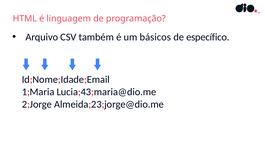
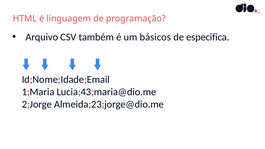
específico: específico -> especifica
